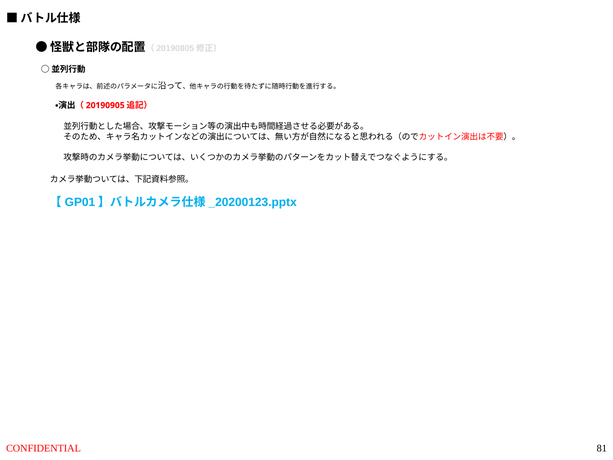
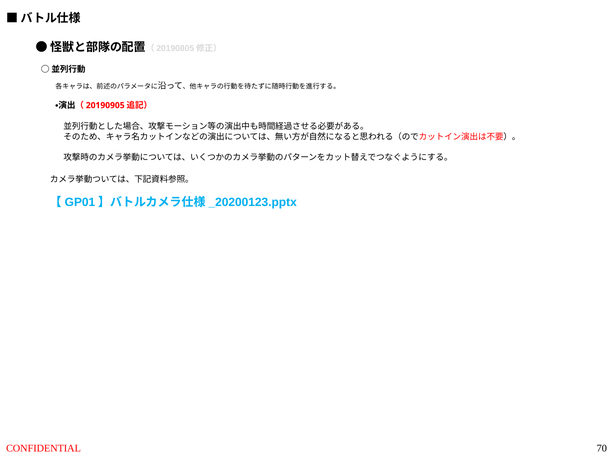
81: 81 -> 70
